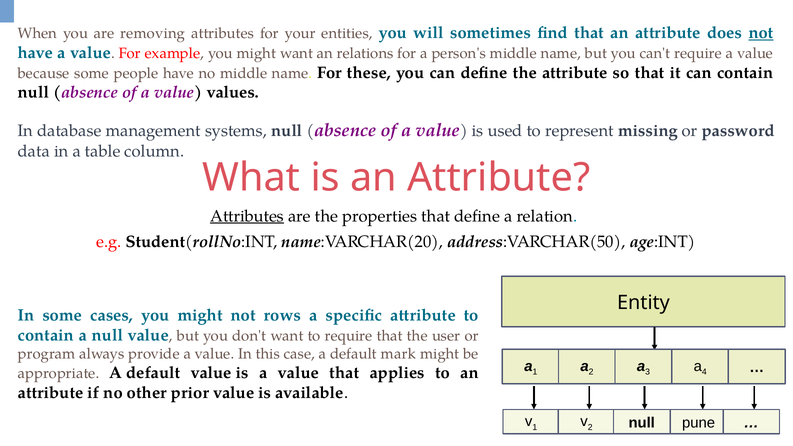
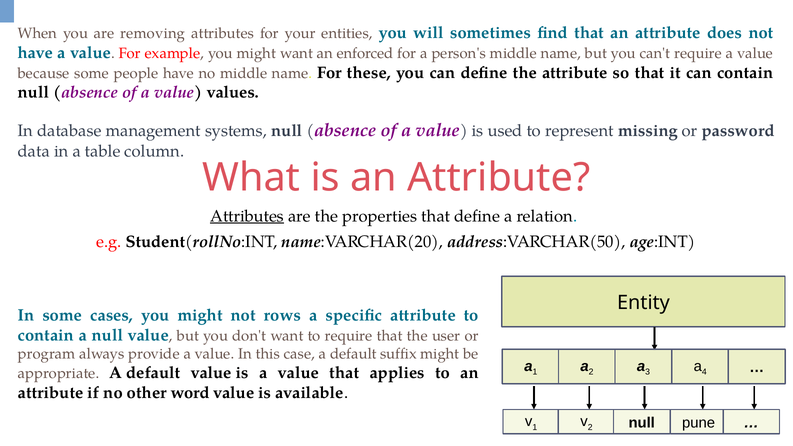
not at (761, 33) underline: present -> none
relations: relations -> enforced
mark: mark -> suffix
prior: prior -> word
